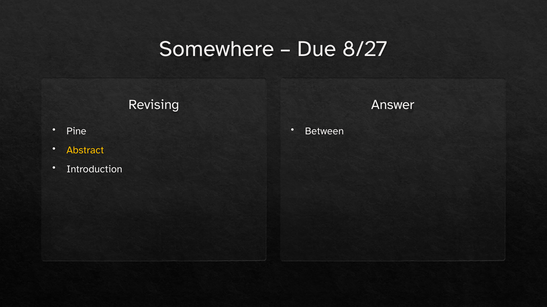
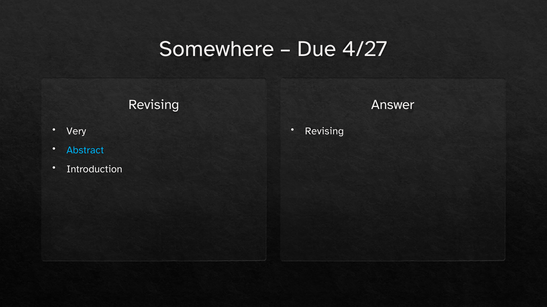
8/27: 8/27 -> 4/27
Pine: Pine -> Very
Between at (324, 131): Between -> Revising
Abstract colour: yellow -> light blue
